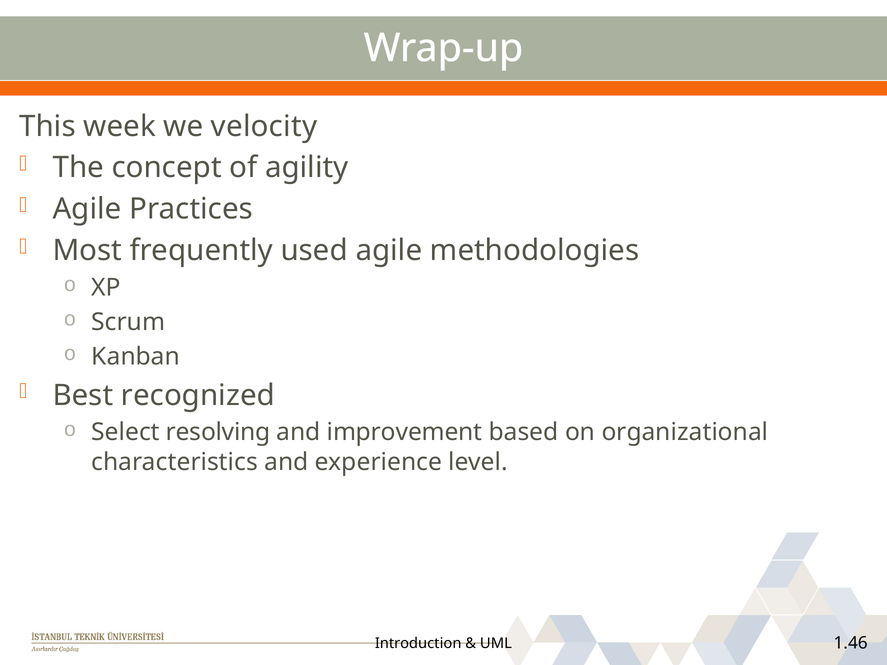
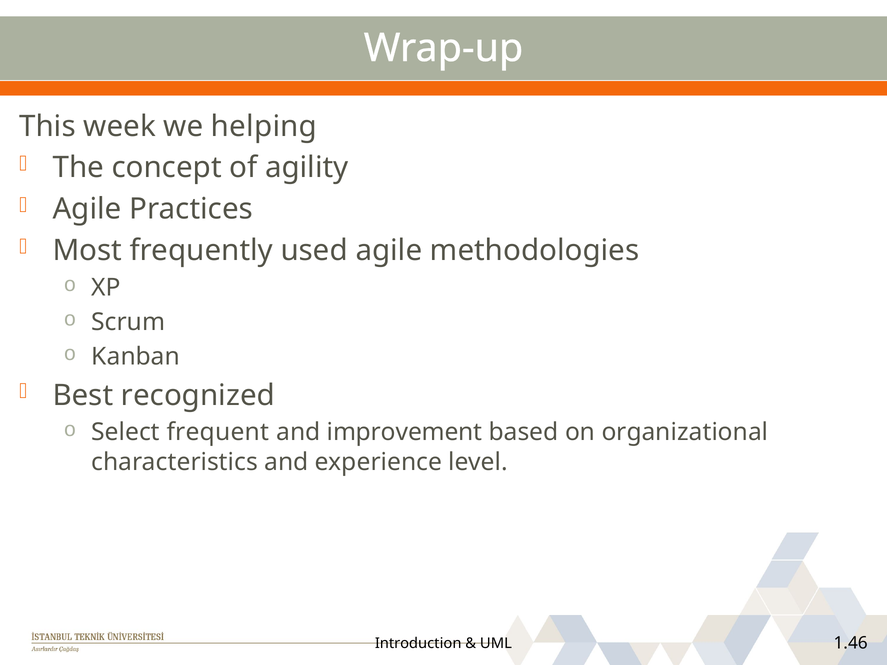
velocity: velocity -> helping
resolving: resolving -> frequent
